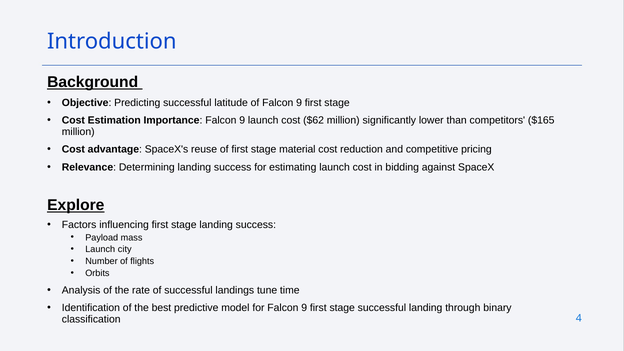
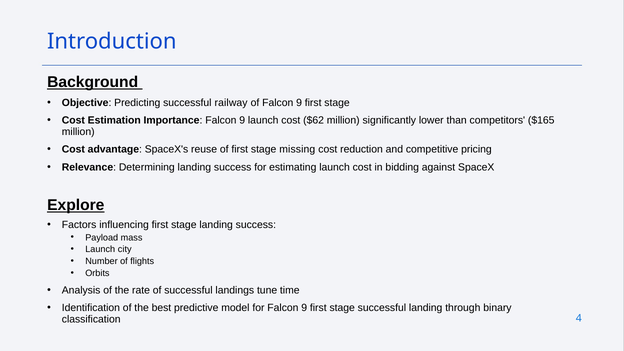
latitude: latitude -> railway
material: material -> missing
